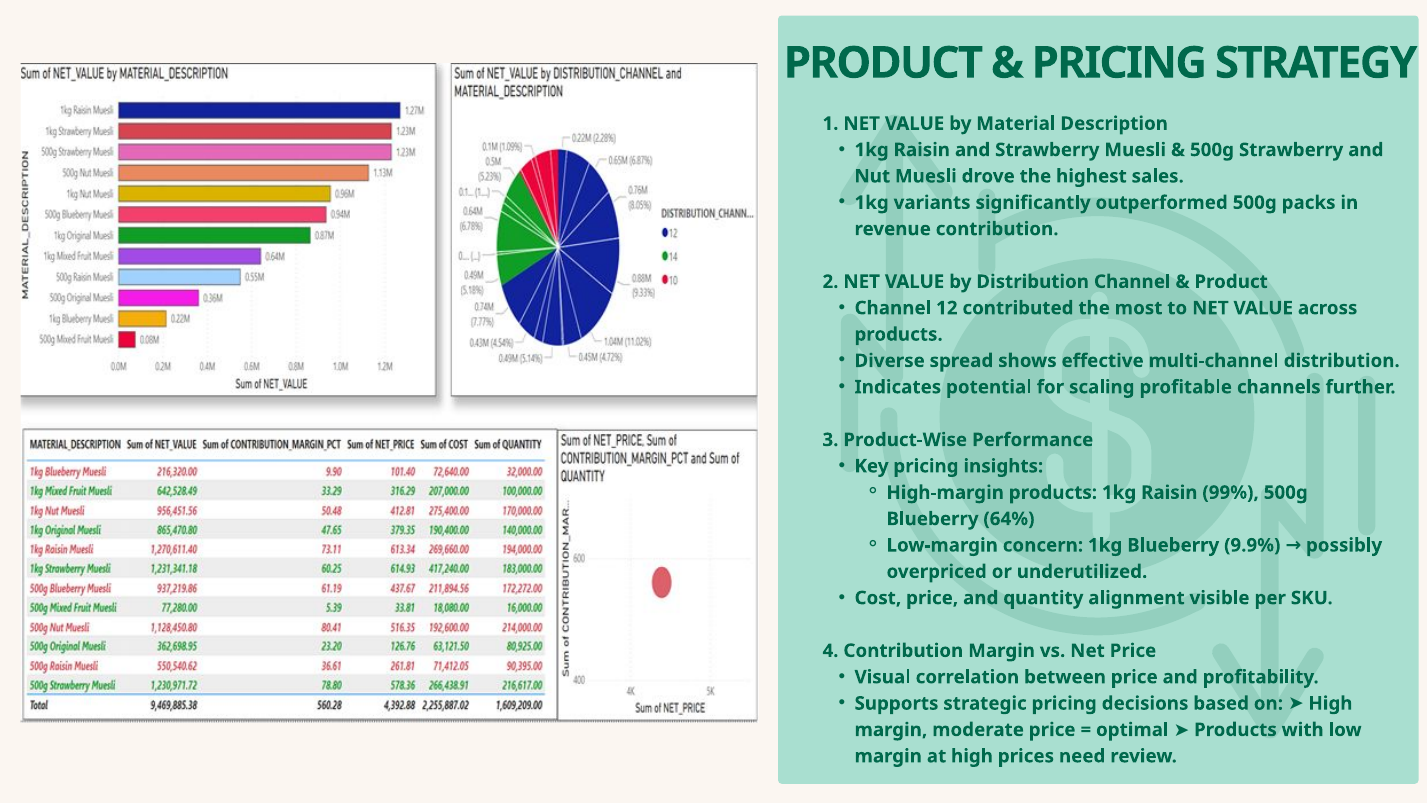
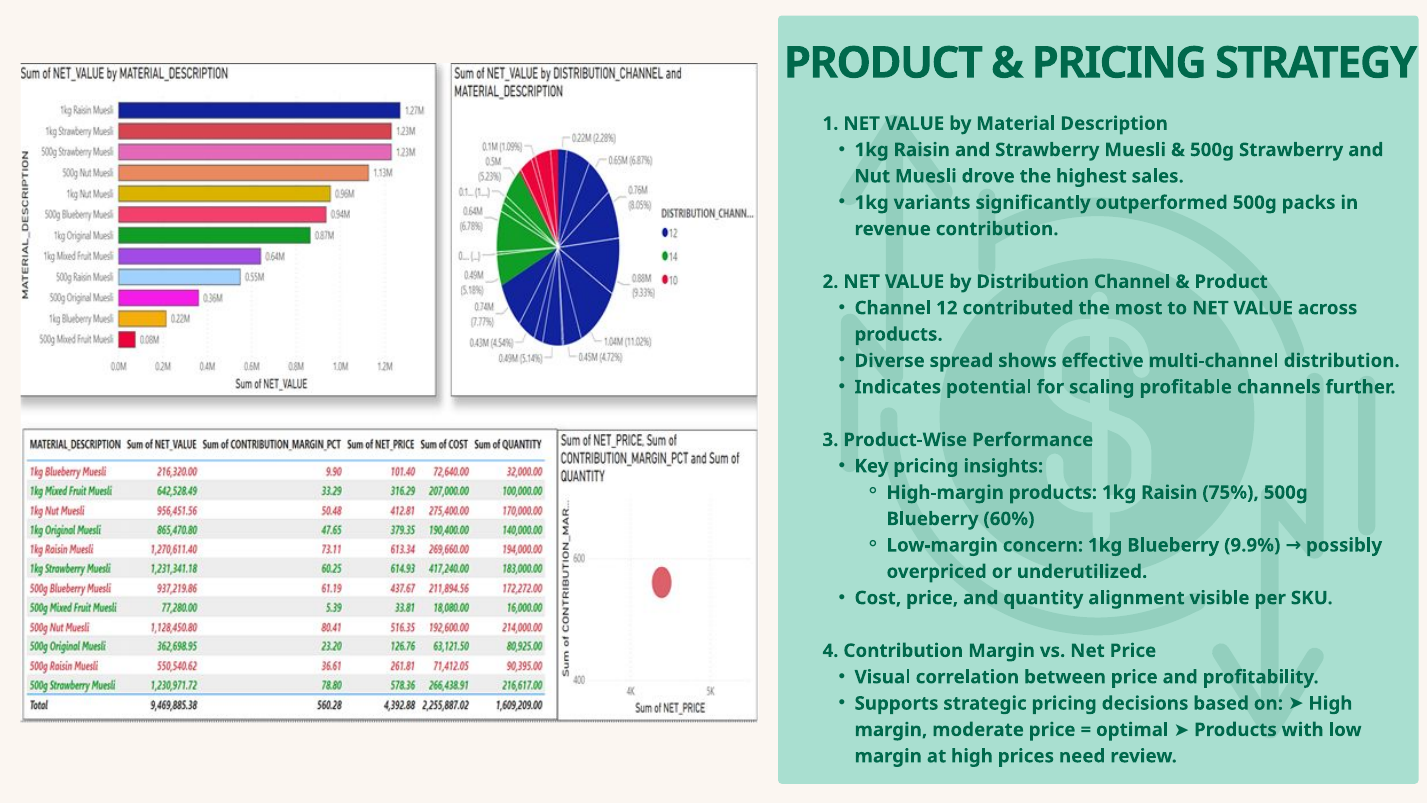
99%: 99% -> 75%
64%: 64% -> 60%
